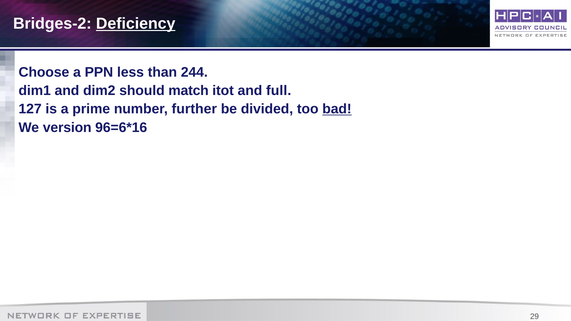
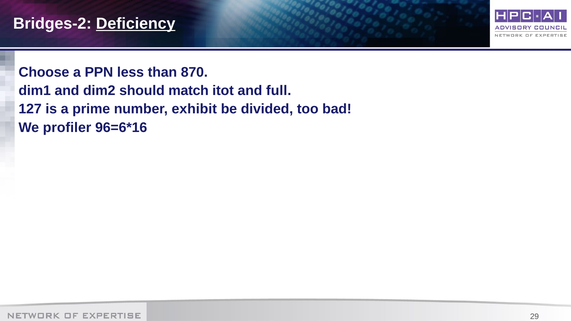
244: 244 -> 870
further: further -> exhibit
bad underline: present -> none
version: version -> profiler
